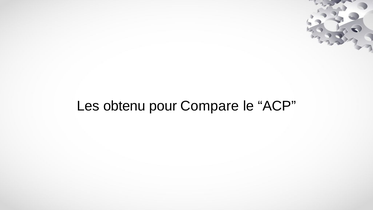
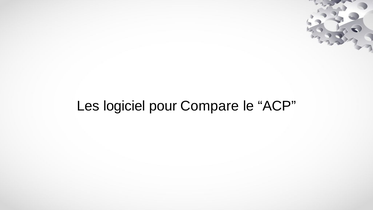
obtenu: obtenu -> logiciel
